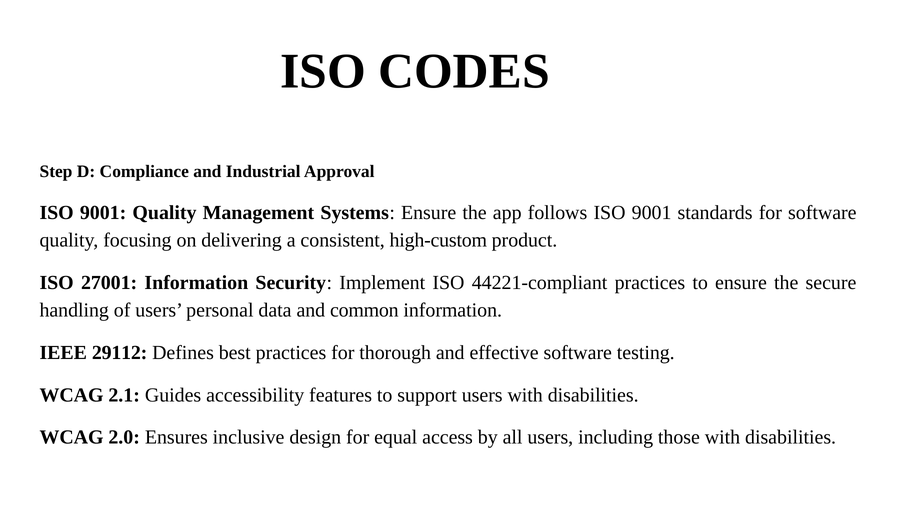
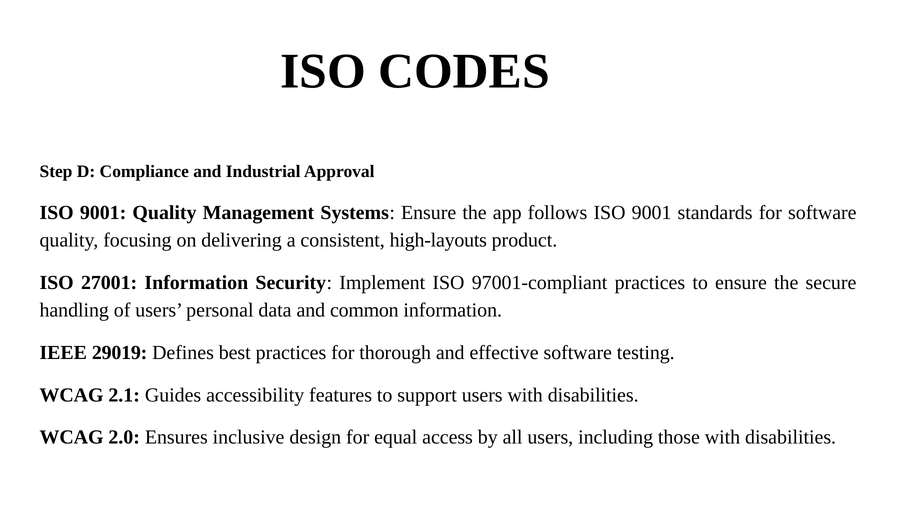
high-custom: high-custom -> high-layouts
44221-compliant: 44221-compliant -> 97001-compliant
29112: 29112 -> 29019
